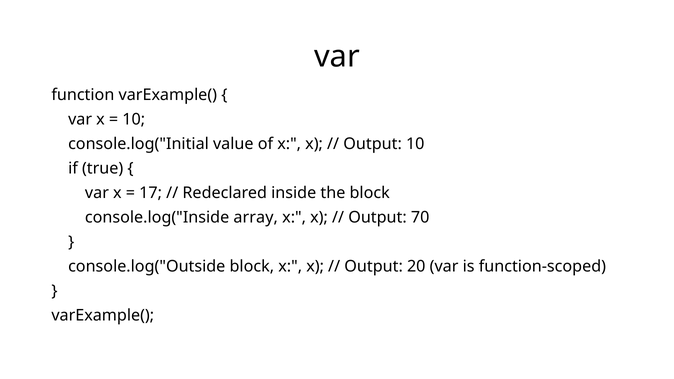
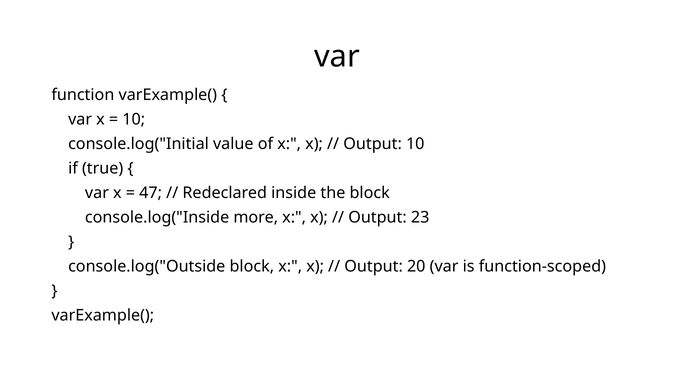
17: 17 -> 47
array: array -> more
70: 70 -> 23
